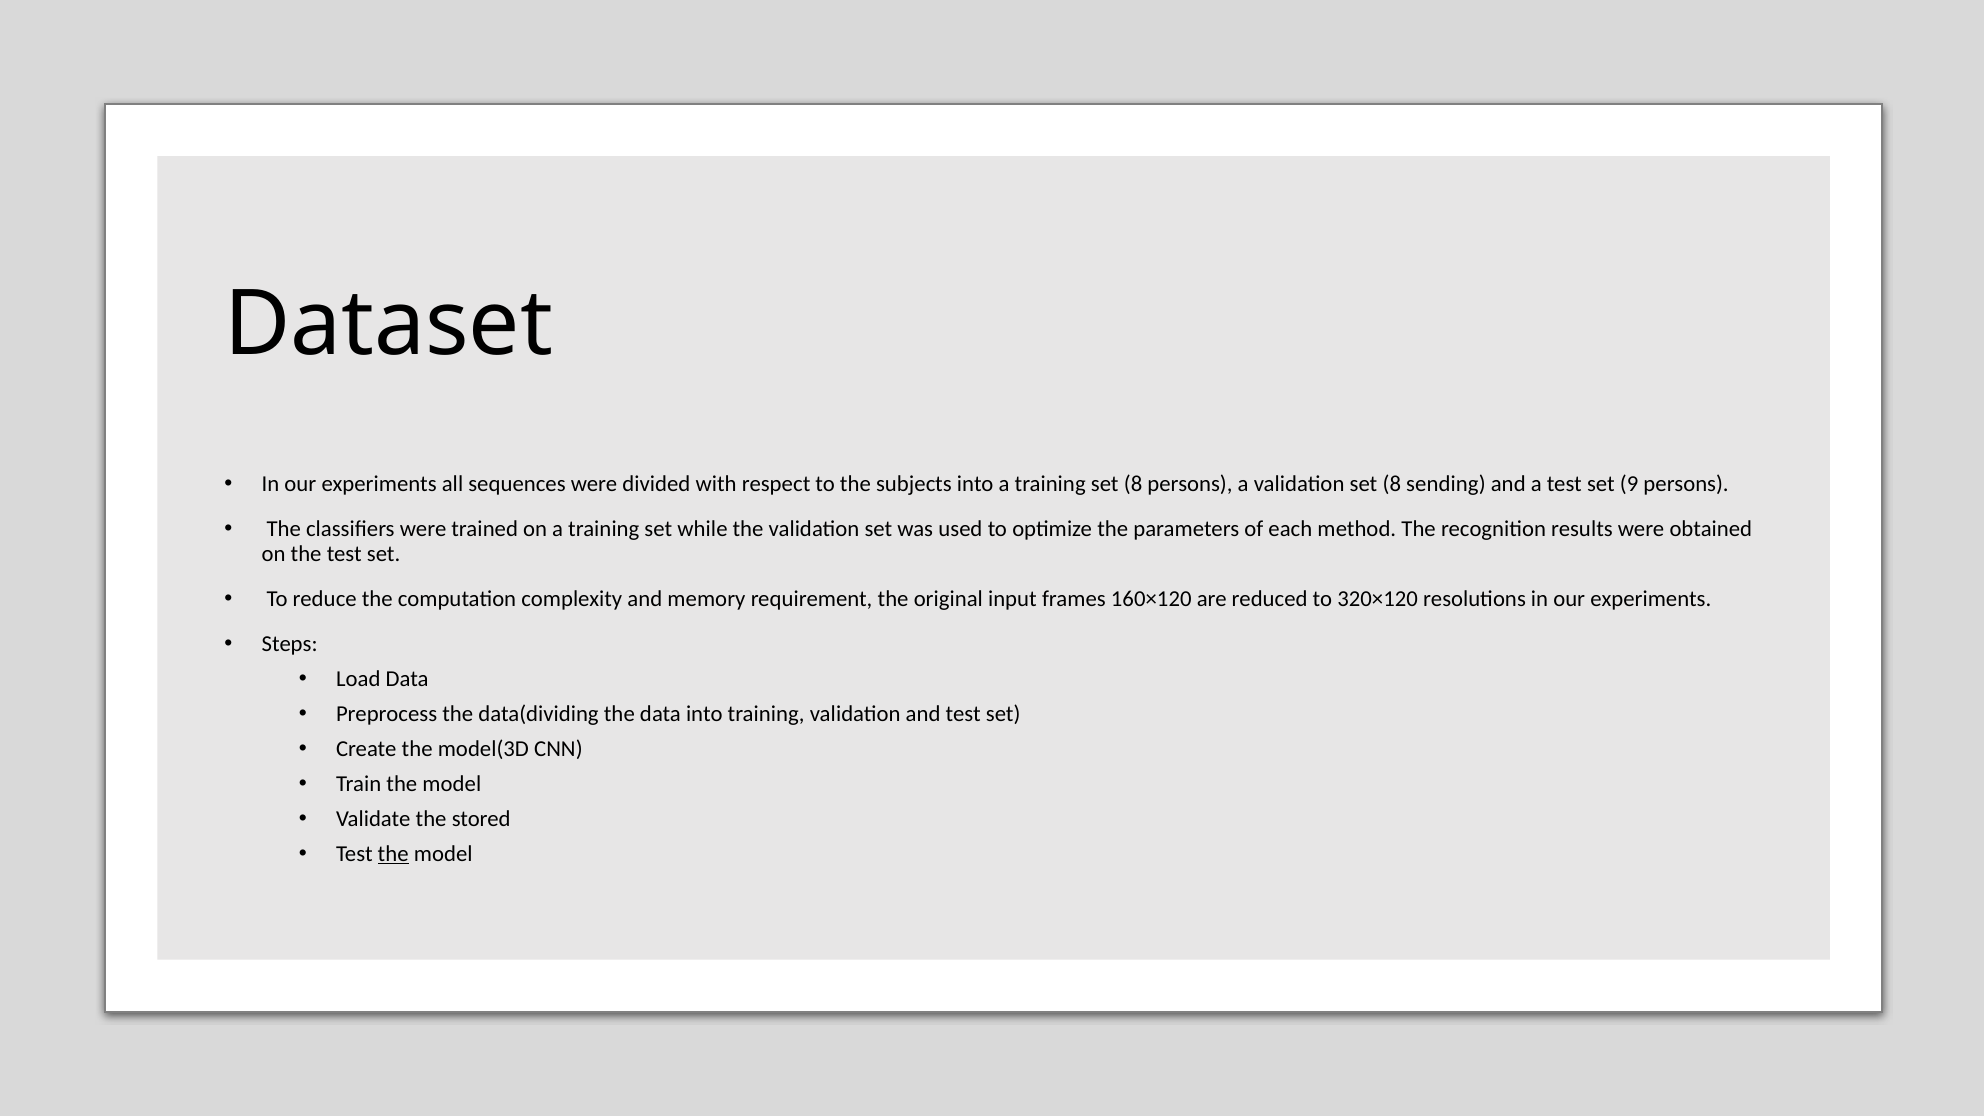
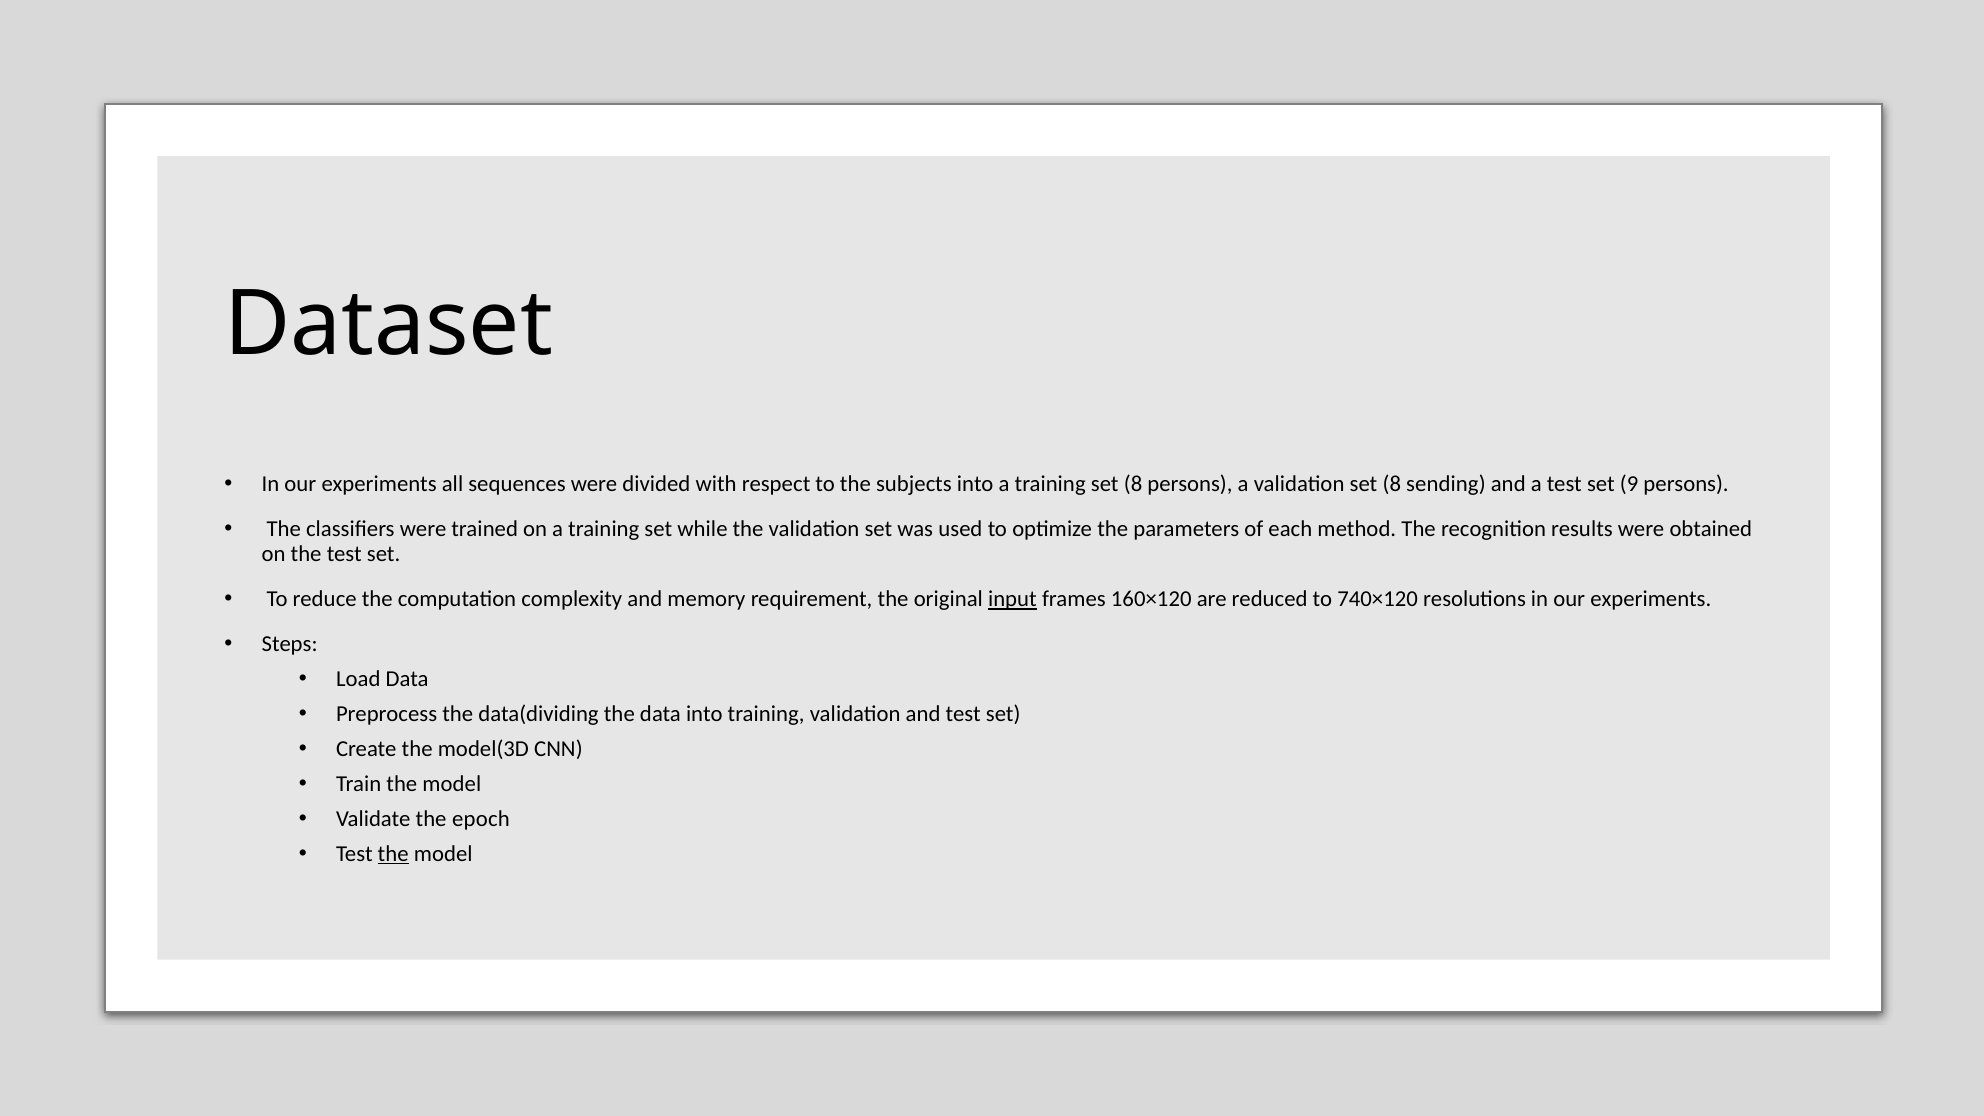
input underline: none -> present
320×120: 320×120 -> 740×120
stored: stored -> epoch
